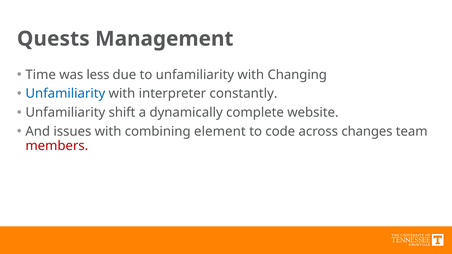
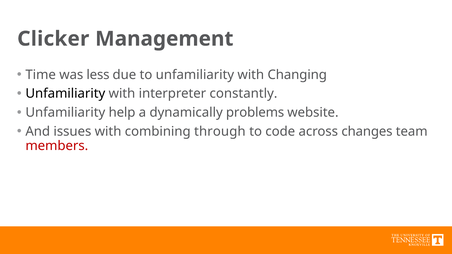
Quests: Quests -> Clicker
Unfamiliarity at (65, 94) colour: blue -> black
shift: shift -> help
complete: complete -> problems
element: element -> through
